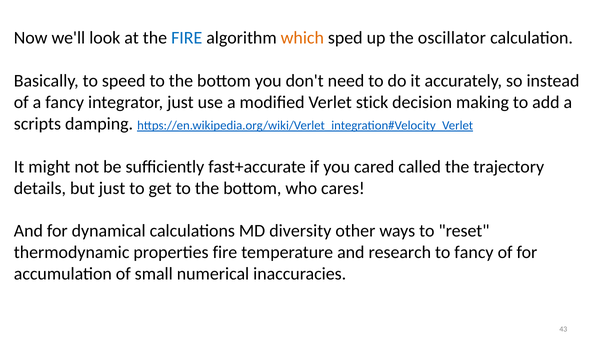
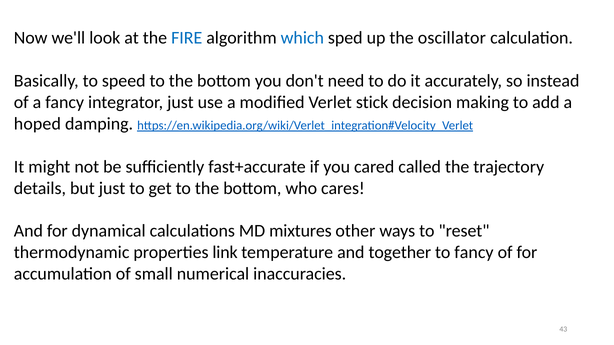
which colour: orange -> blue
scripts: scripts -> hoped
diversity: diversity -> mixtures
properties fire: fire -> link
research: research -> together
